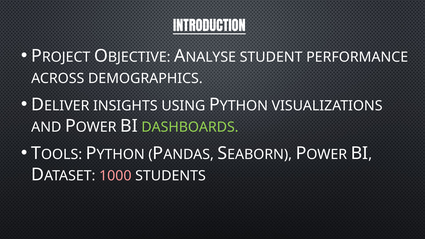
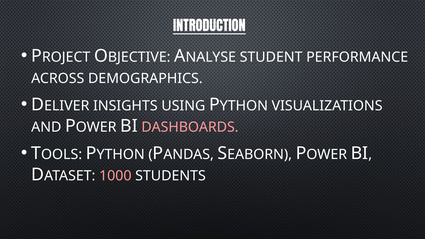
DASHBOARDS colour: light green -> pink
